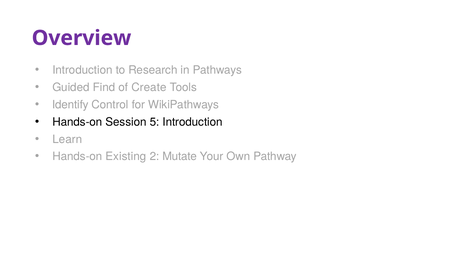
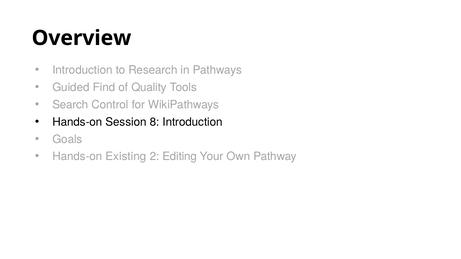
Overview colour: purple -> black
Create: Create -> Quality
Identify: Identify -> Search
5: 5 -> 8
Learn: Learn -> Goals
Mutate: Mutate -> Editing
